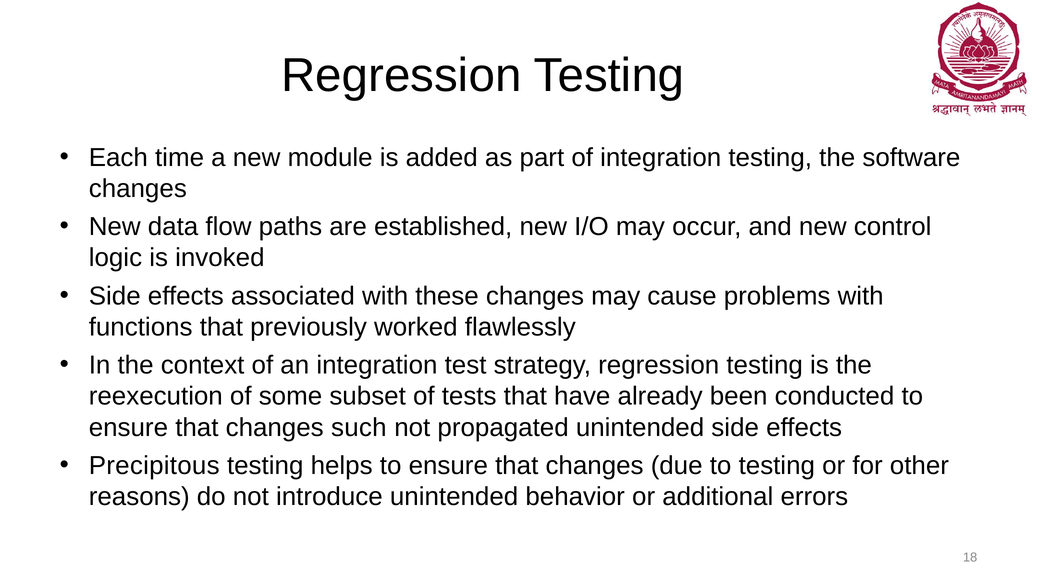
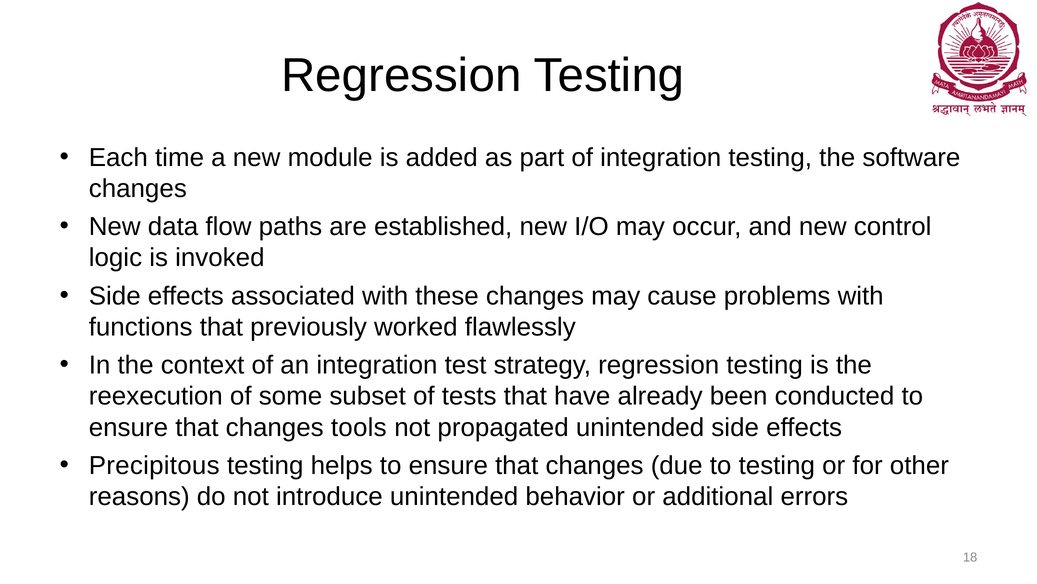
such: such -> tools
